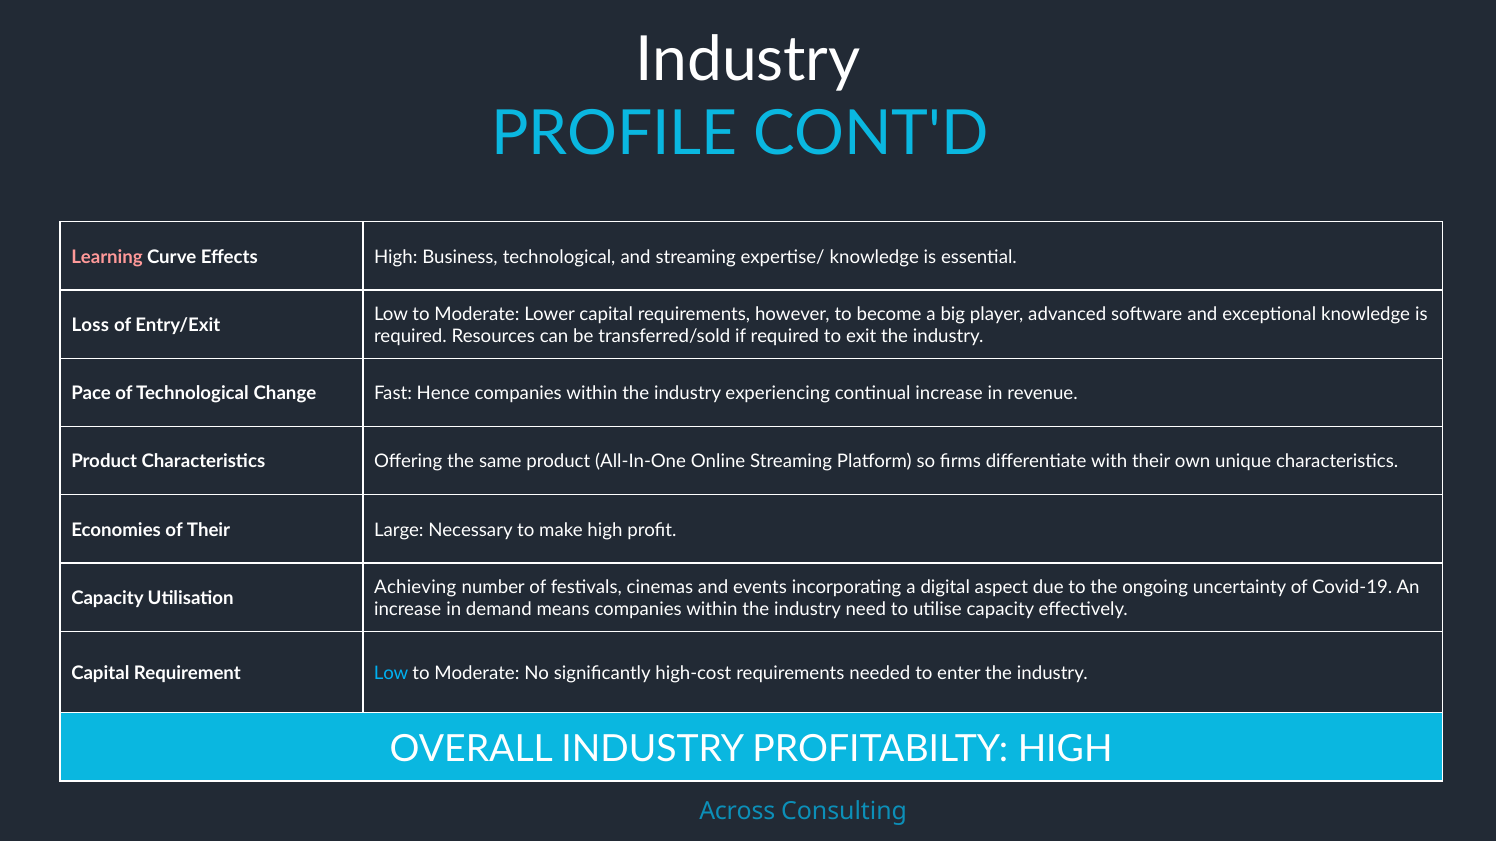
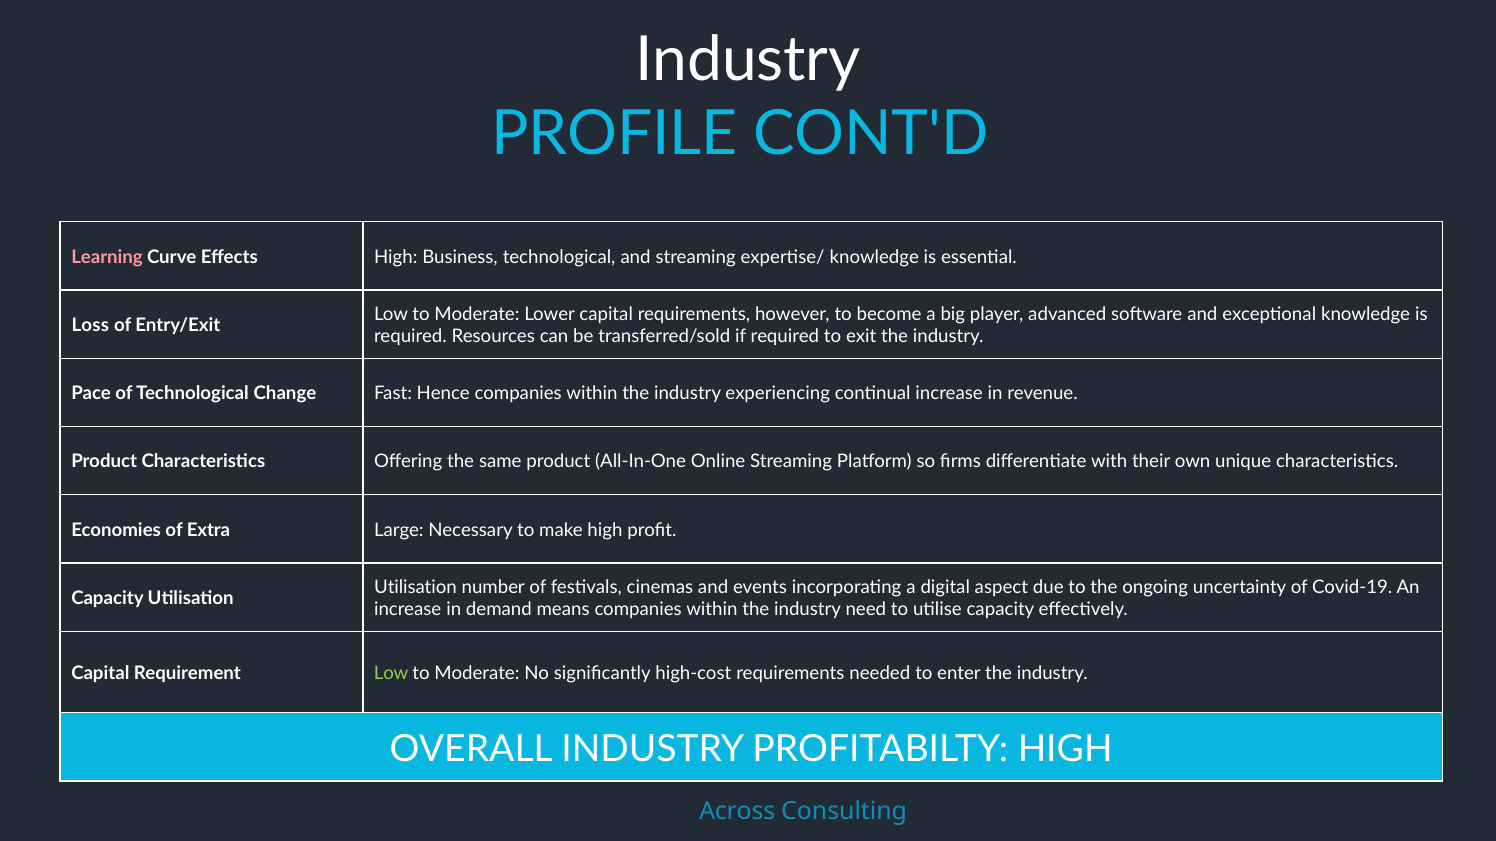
of Their: Their -> Extra
Achieving at (415, 587): Achieving -> Utilisation
Low at (391, 673) colour: light blue -> light green
